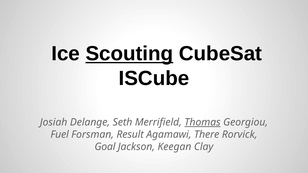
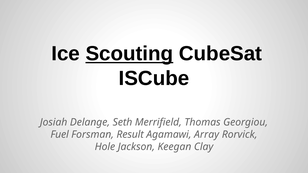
Thomas underline: present -> none
There: There -> Array
Goal: Goal -> Hole
